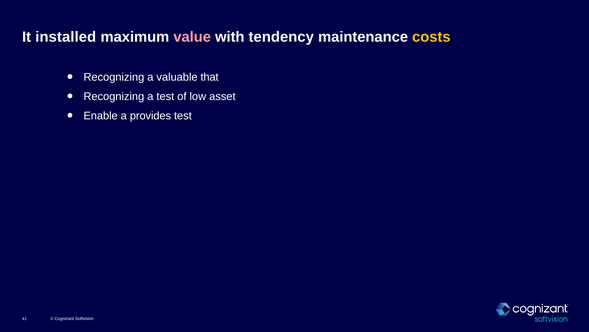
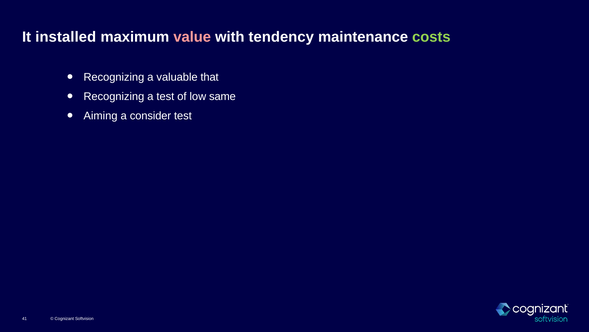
costs colour: yellow -> light green
asset: asset -> same
Enable: Enable -> Aiming
provides: provides -> consider
